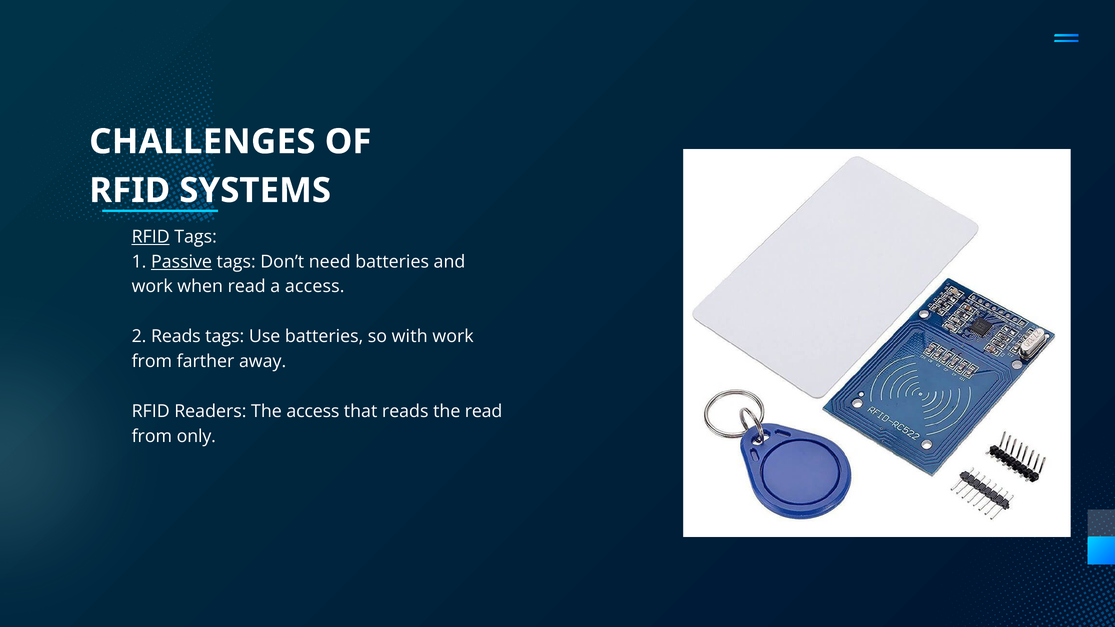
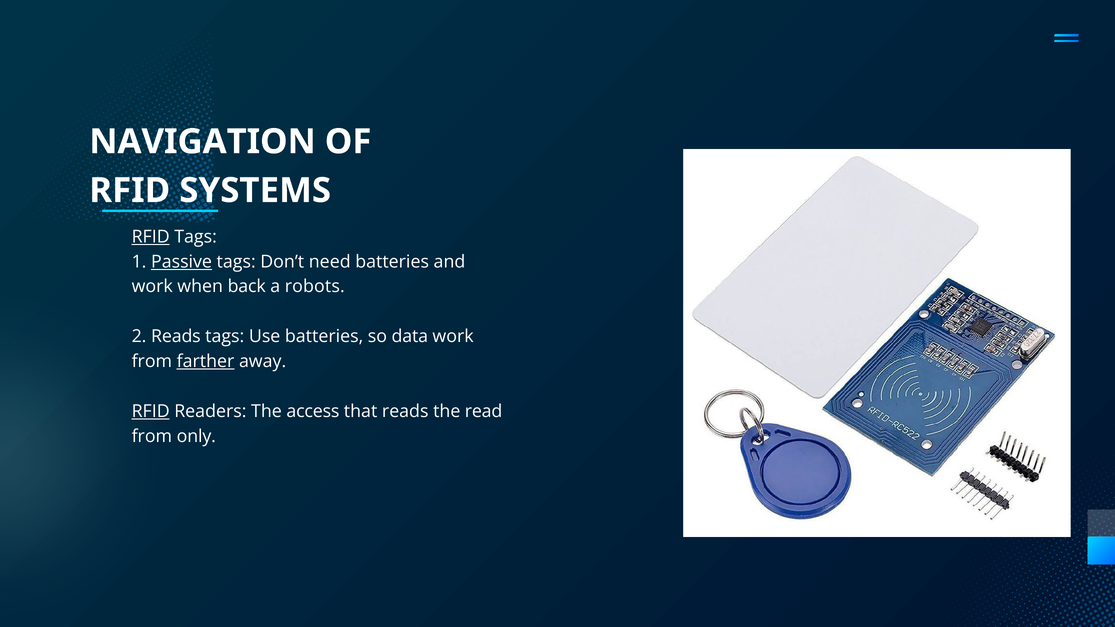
CHALLENGES: CHALLENGES -> NAVIGATION
when read: read -> back
a access: access -> robots
with: with -> data
farther underline: none -> present
RFID at (151, 411) underline: none -> present
